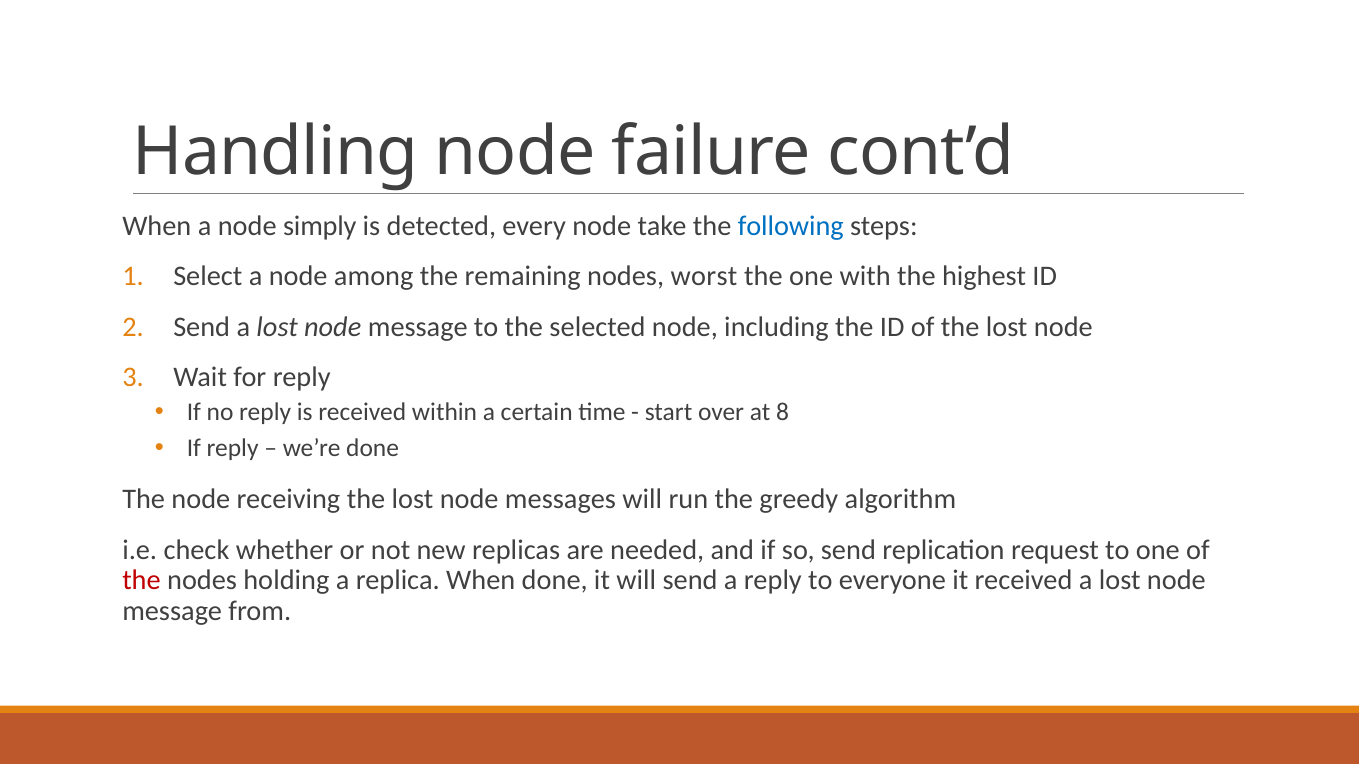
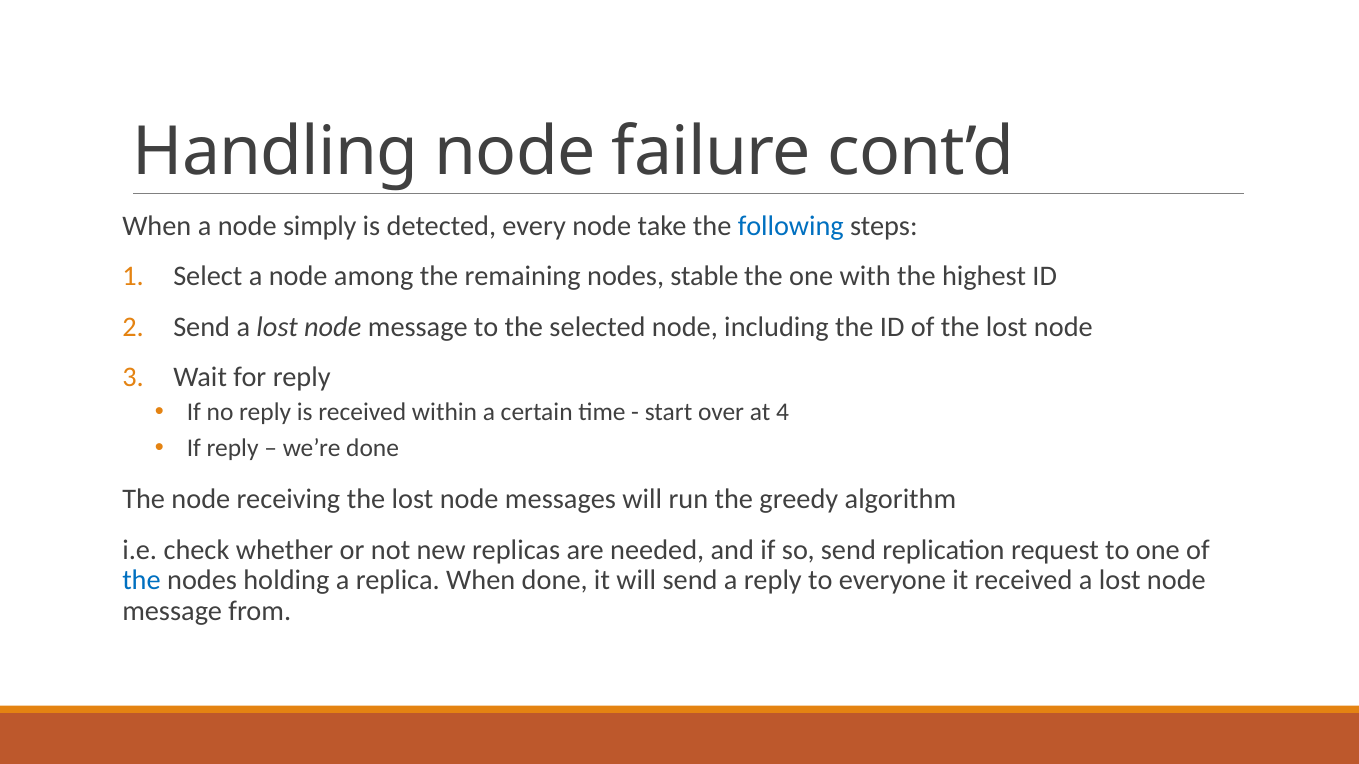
worst: worst -> stable
8: 8 -> 4
the at (141, 581) colour: red -> blue
